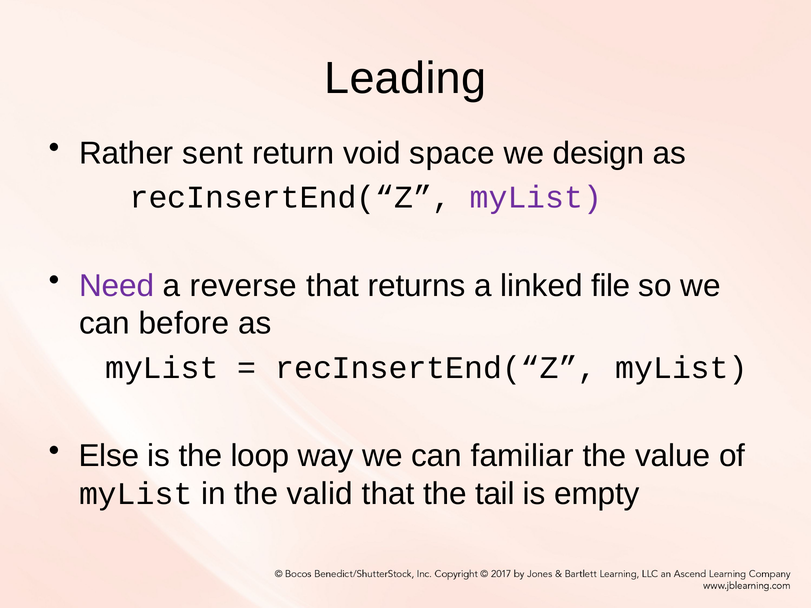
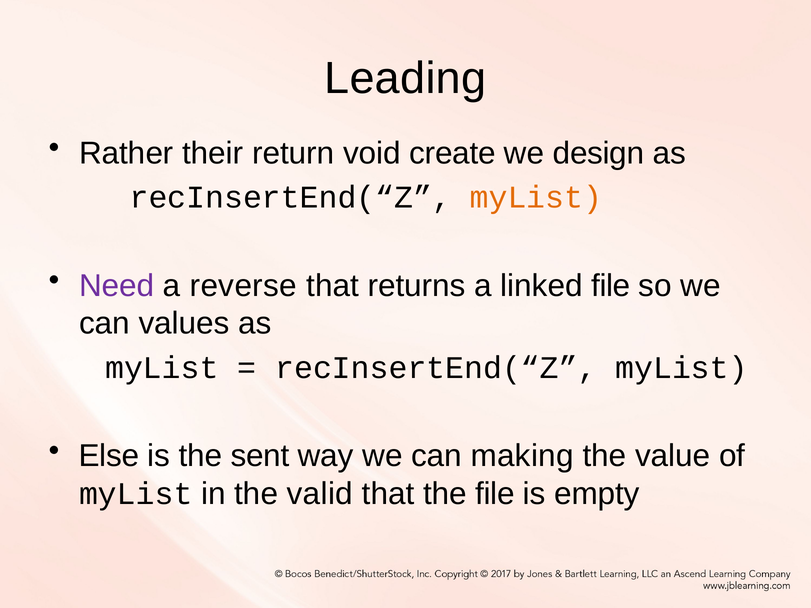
sent: sent -> their
space: space -> create
myList at (536, 197) colour: purple -> orange
before: before -> values
loop: loop -> sent
familiar: familiar -> making
the tail: tail -> file
